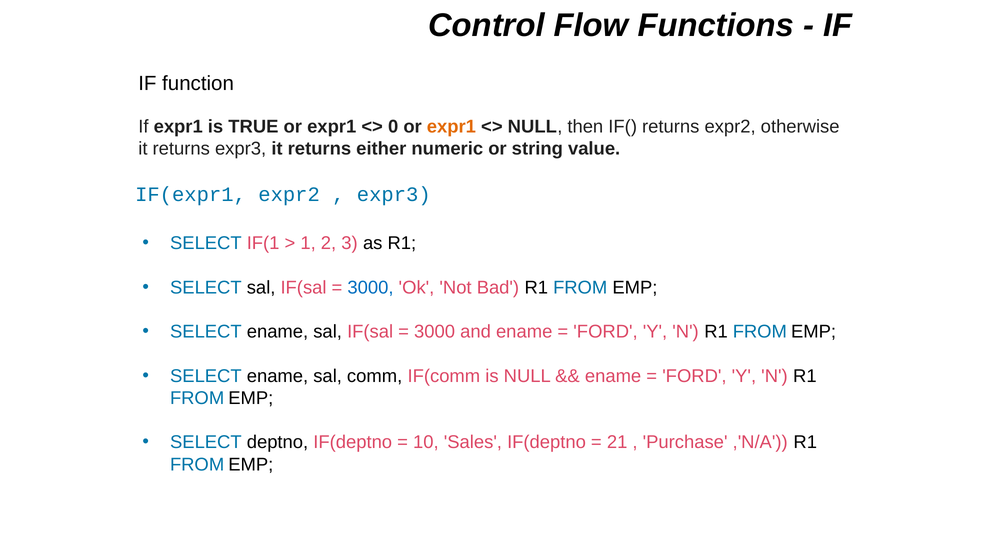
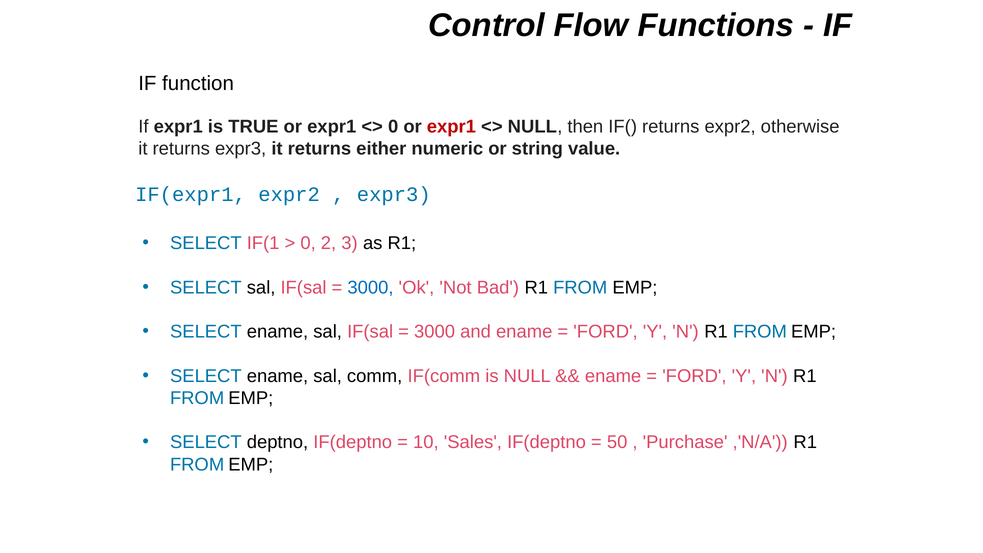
expr1 at (451, 127) colour: orange -> red
1 at (308, 243): 1 -> 0
21: 21 -> 50
